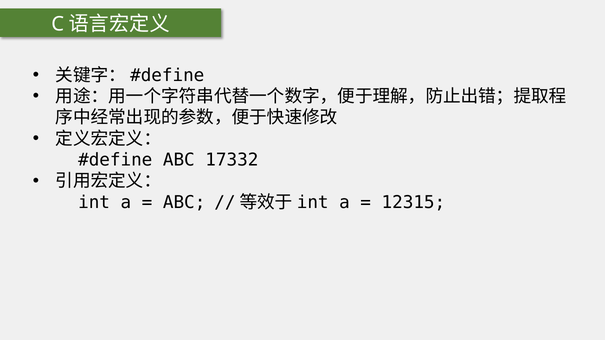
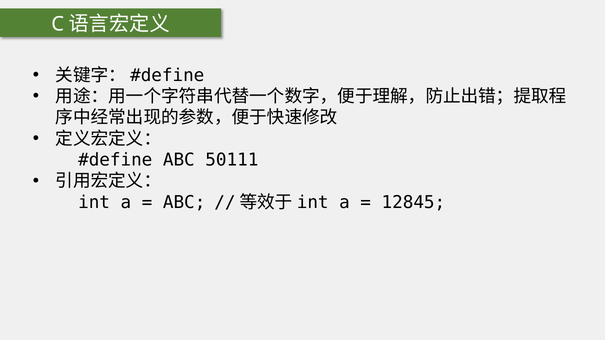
17332: 17332 -> 50111
12315: 12315 -> 12845
